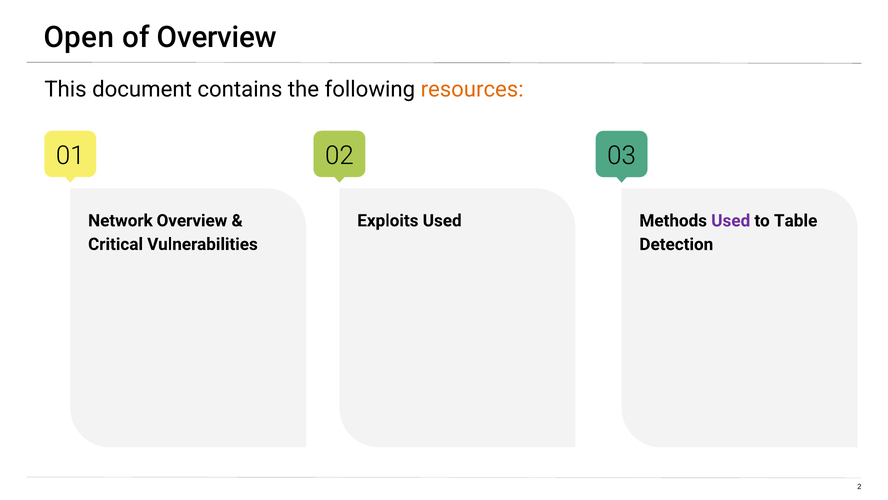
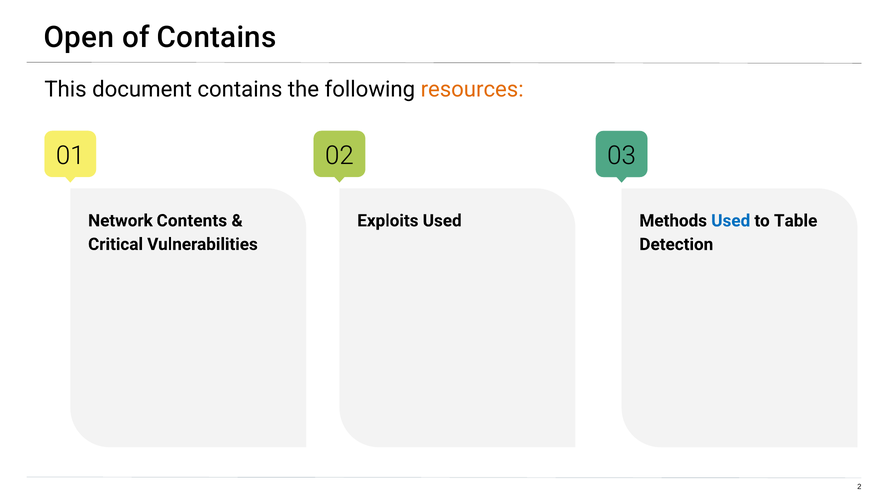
of Overview: Overview -> Contains
Network Overview: Overview -> Contents
Used at (731, 221) colour: purple -> blue
